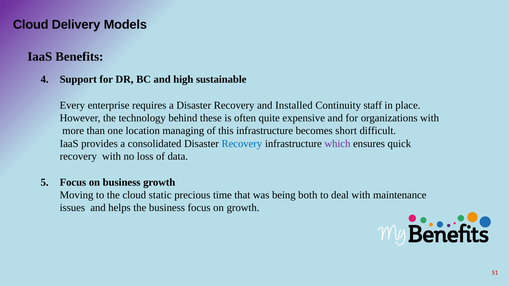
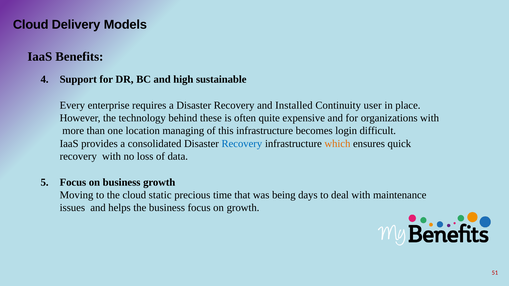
staff: staff -> user
short: short -> login
which colour: purple -> orange
both: both -> days
